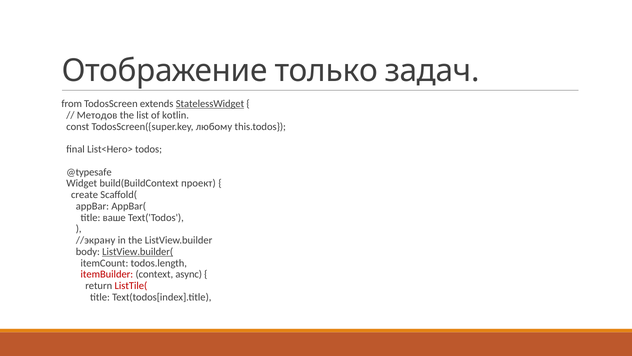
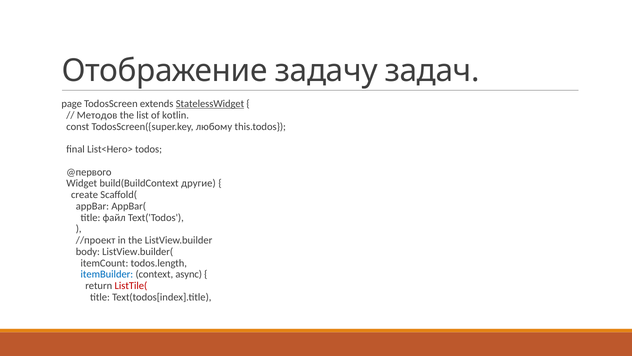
только: только -> задачу
from: from -> page
@typesafe: @typesafe -> @первого
проект: проект -> другие
ваше: ваше -> файл
//экрану: //экрану -> //проект
ListView.builder( underline: present -> none
itemBuilder colour: red -> blue
